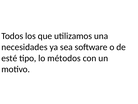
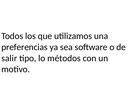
necesidades: necesidades -> preferencias
esté: esté -> salir
